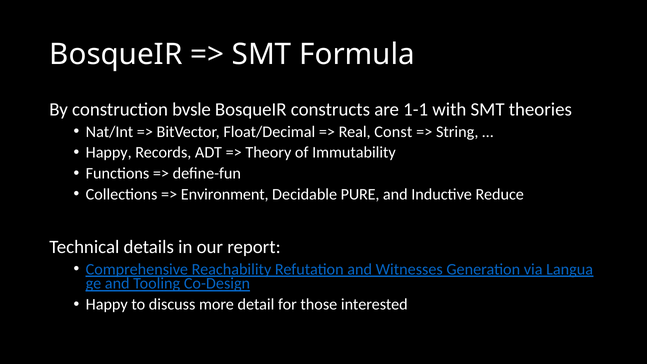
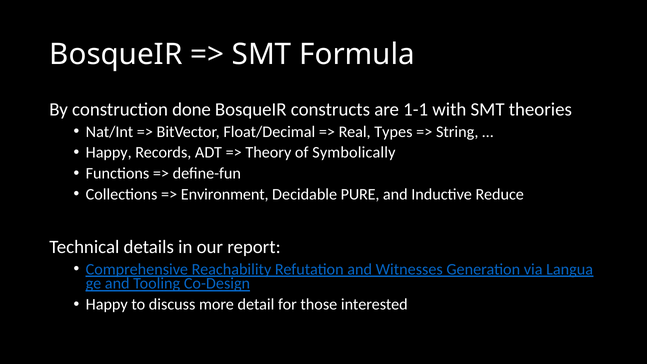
bvsle: bvsle -> done
Const: Const -> Types
Immutability: Immutability -> Symbolically
